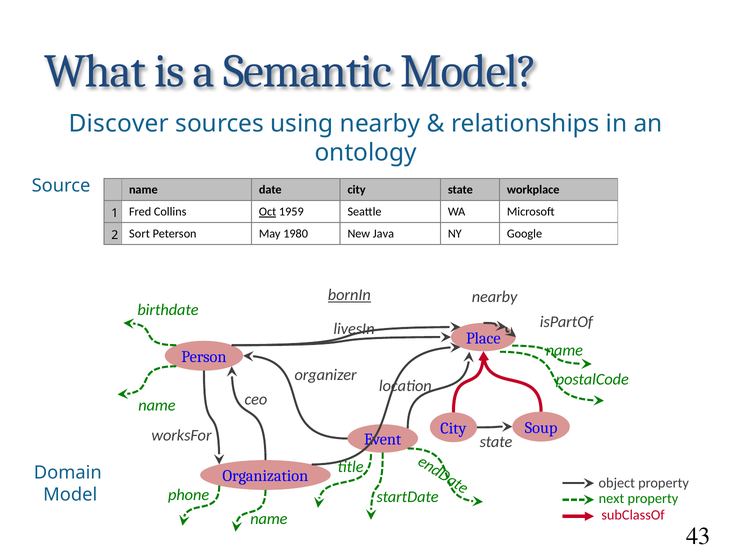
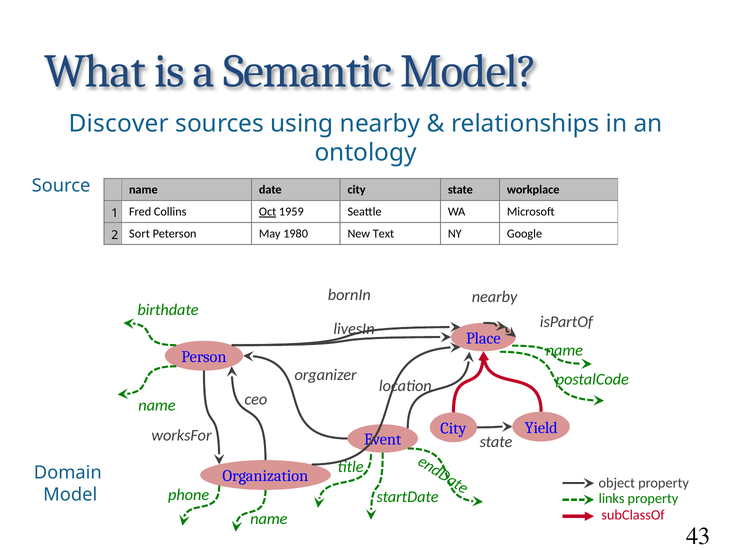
Java: Java -> Text
bornIn underline: present -> none
Soup: Soup -> Yield
next: next -> links
